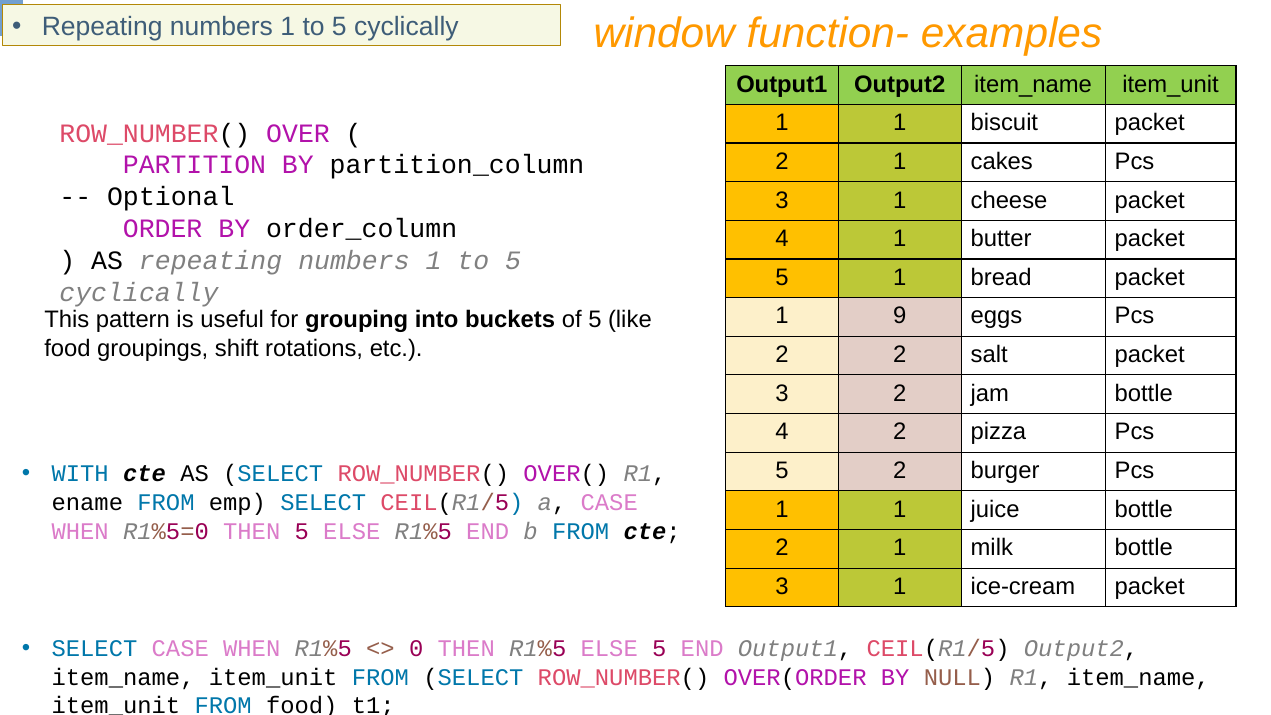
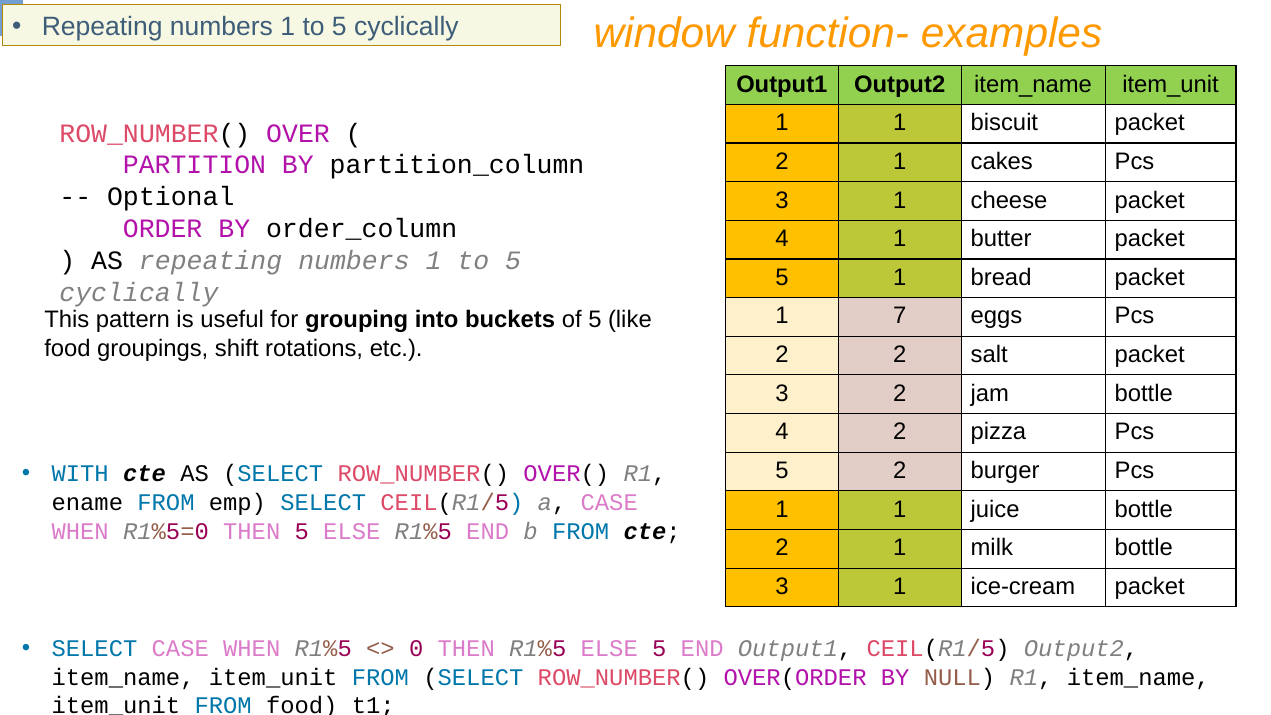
9: 9 -> 7
